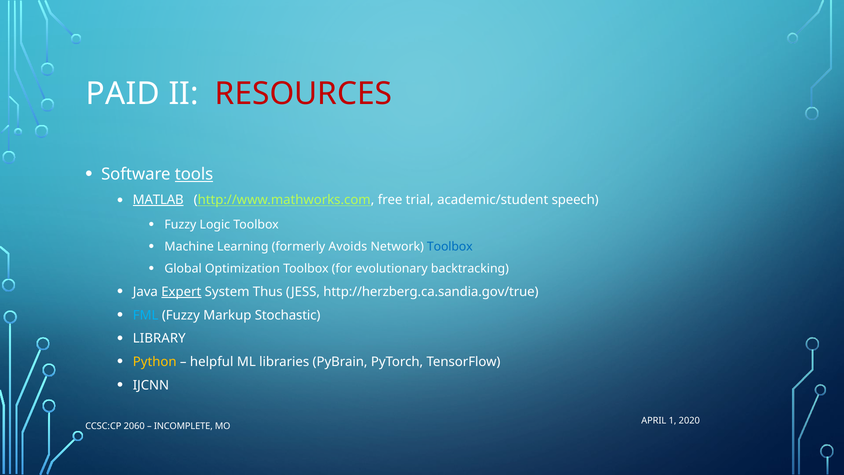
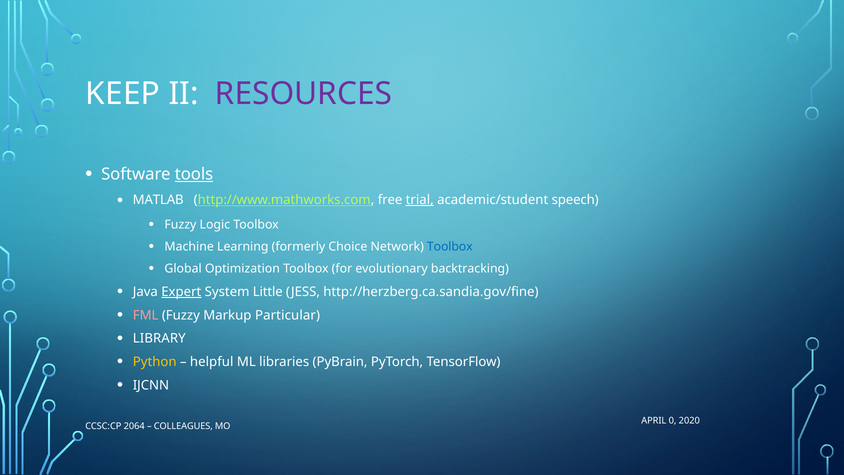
PAID: PAID -> KEEP
RESOURCES colour: red -> purple
MATLAB underline: present -> none
trial underline: none -> present
Avoids: Avoids -> Choice
Thus: Thus -> Little
http://herzberg.ca.sandia.gov/true: http://herzberg.ca.sandia.gov/true -> http://herzberg.ca.sandia.gov/fine
FML colour: light blue -> pink
Stochastic: Stochastic -> Particular
1: 1 -> 0
2060: 2060 -> 2064
INCOMPLETE: INCOMPLETE -> COLLEAGUES
